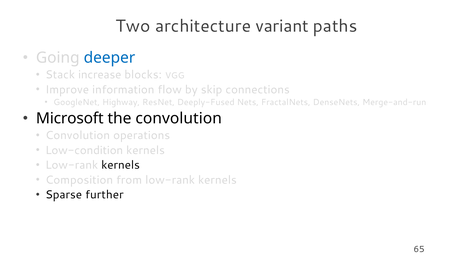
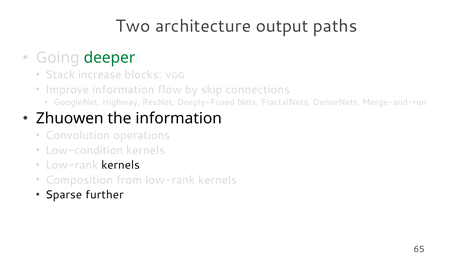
variant: variant -> output
deeper colour: blue -> green
Microsoft: Microsoft -> Zhuowen
the convolution: convolution -> information
